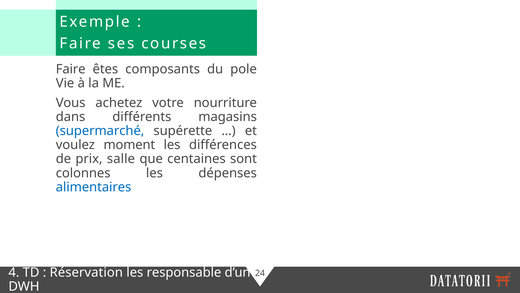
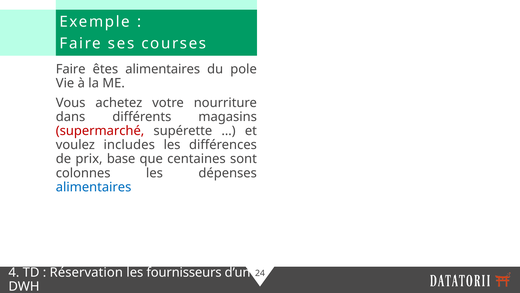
êtes composants: composants -> alimentaires
supermarché colour: blue -> red
moment: moment -> includes
salle: salle -> base
responsable: responsable -> fournisseurs
